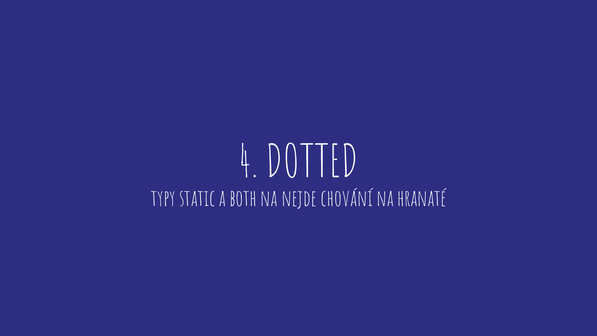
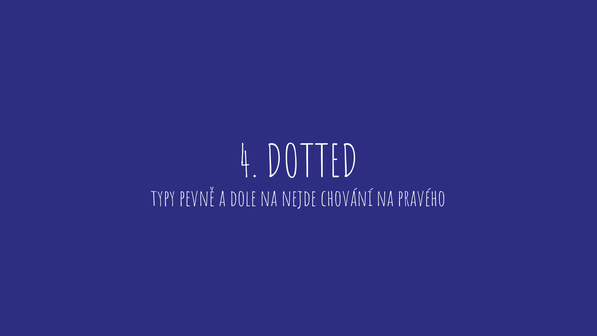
static: static -> pevně
both: both -> dole
hranaté: hranaté -> pravého
